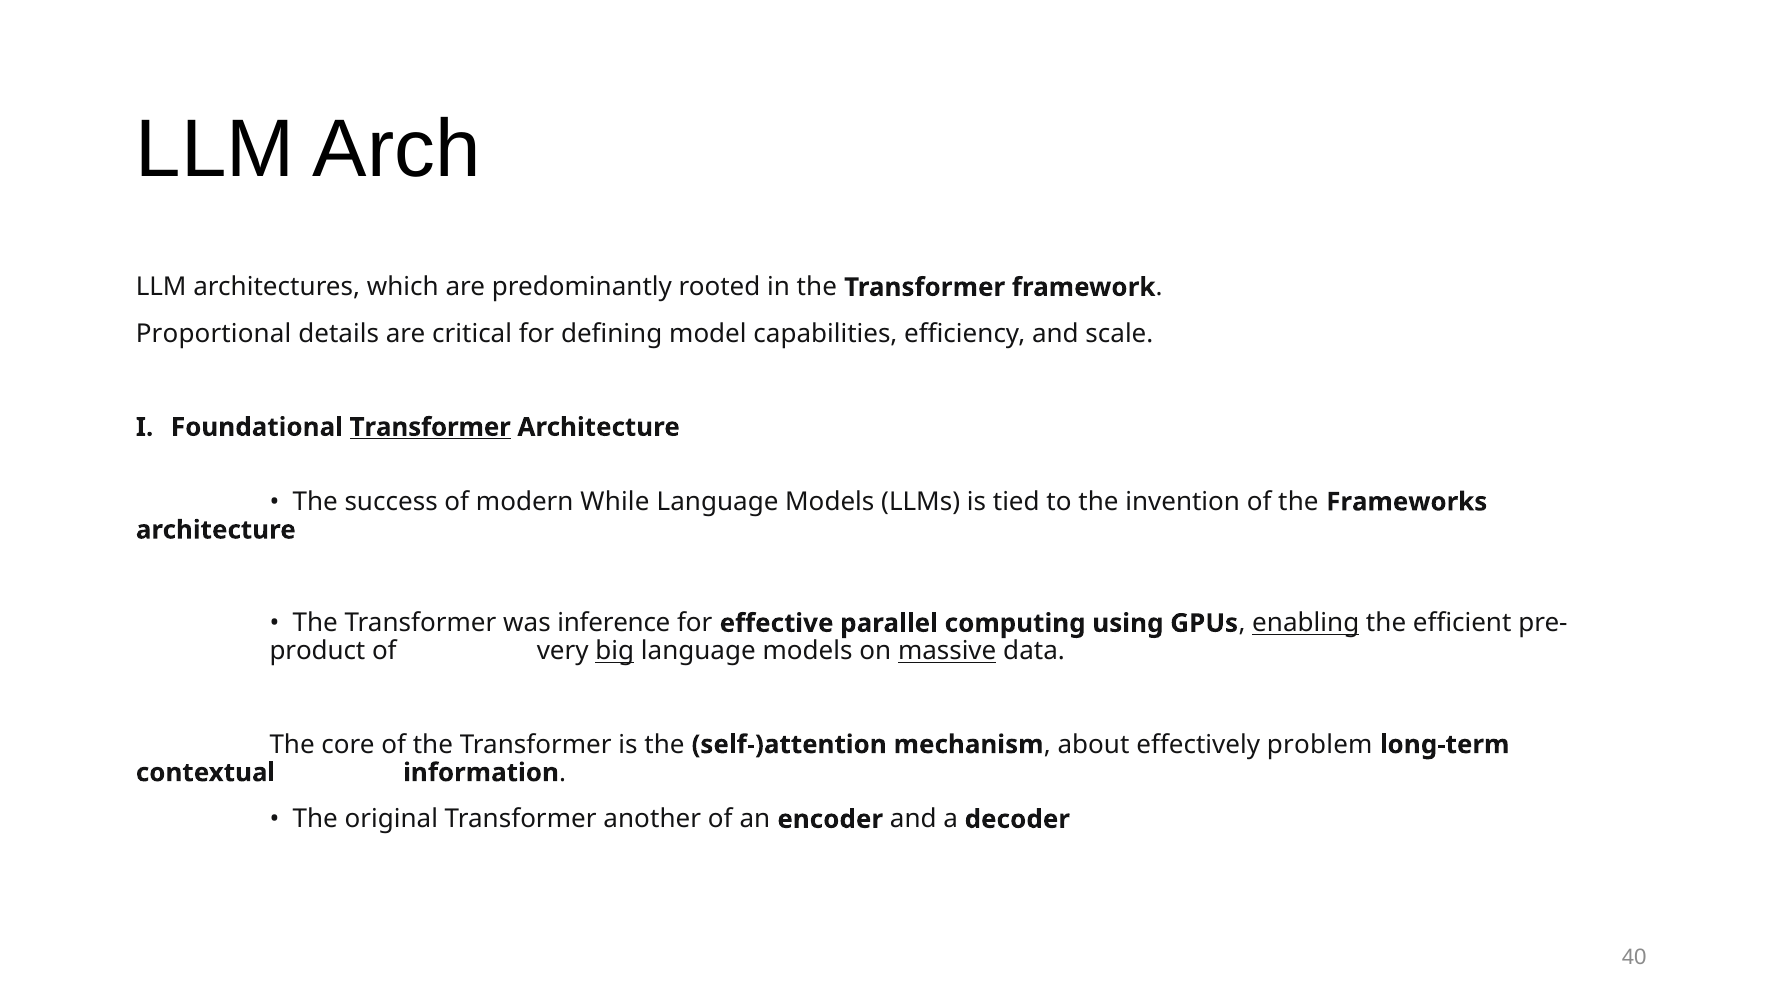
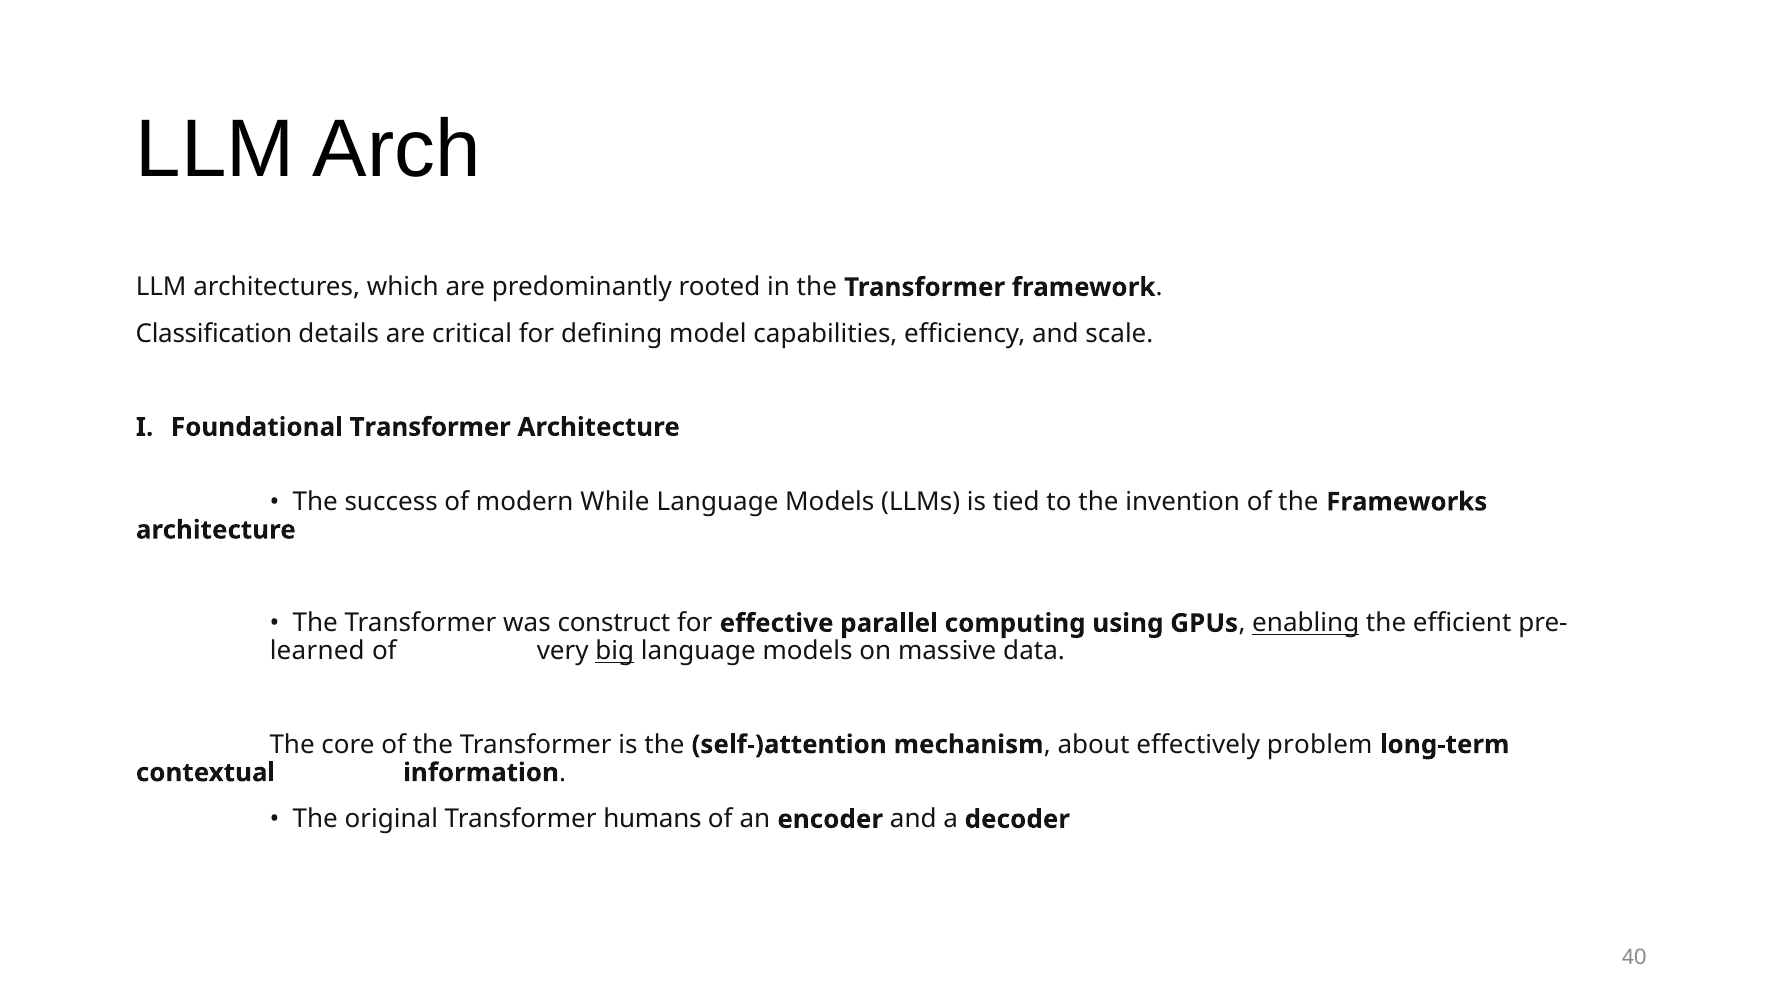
Proportional: Proportional -> Classification
Transformer at (430, 427) underline: present -> none
inference: inference -> construct
product: product -> learned
massive underline: present -> none
another: another -> humans
